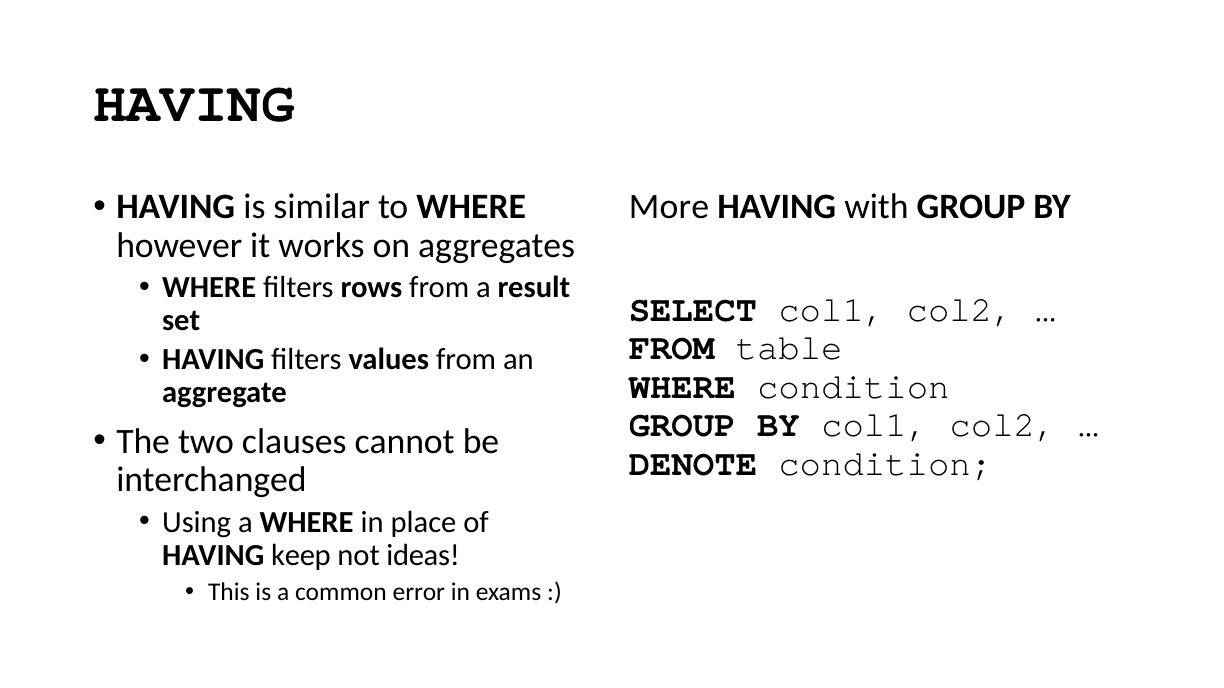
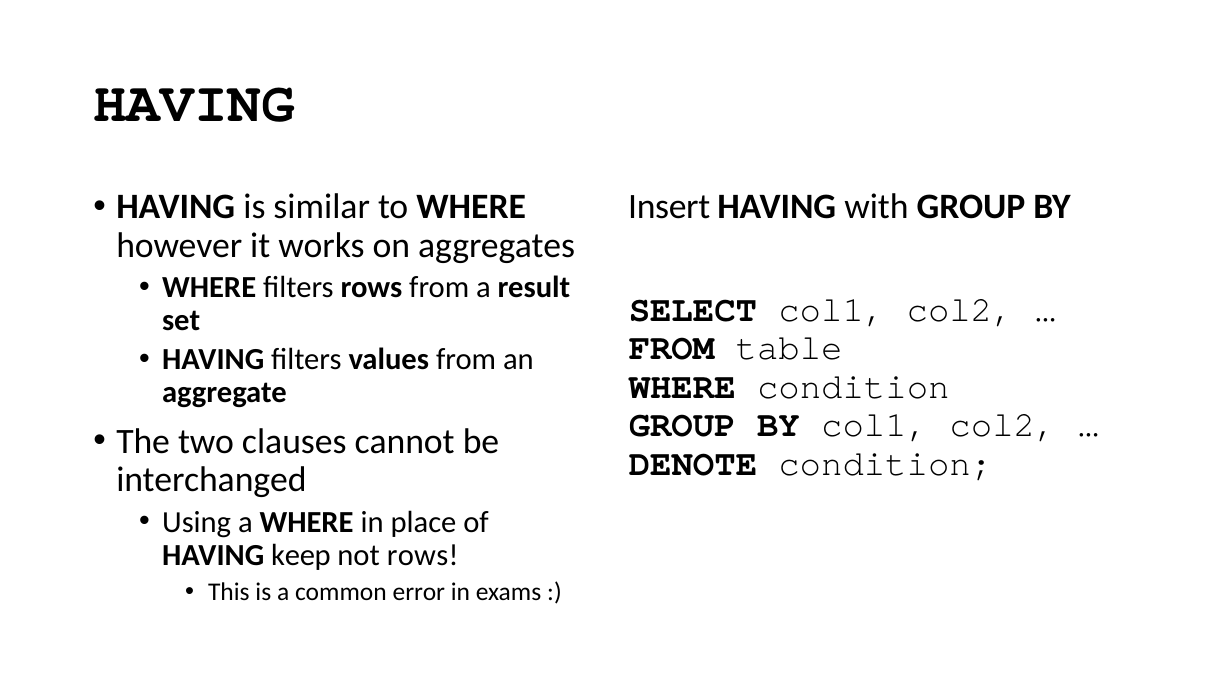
More: More -> Insert
not ideas: ideas -> rows
